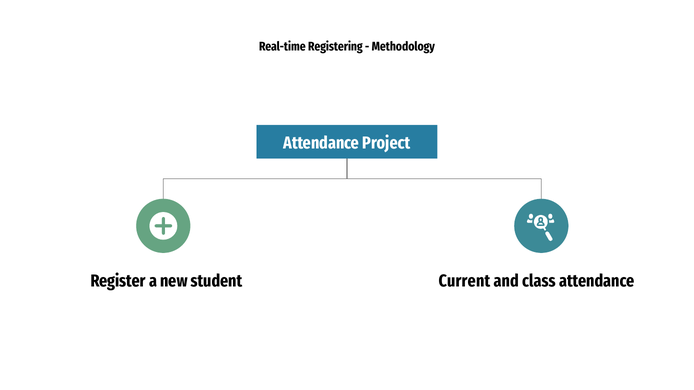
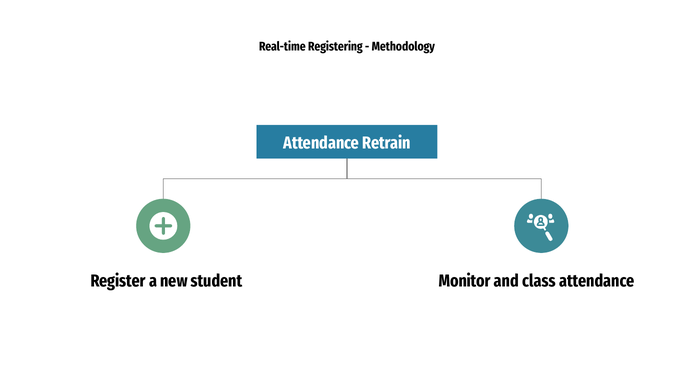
Project: Project -> Retrain
Current: Current -> Monitor
